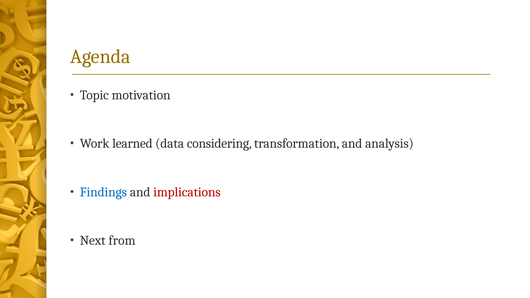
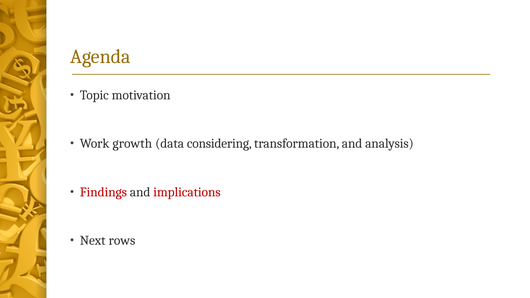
learned: learned -> growth
Findings colour: blue -> red
from: from -> rows
